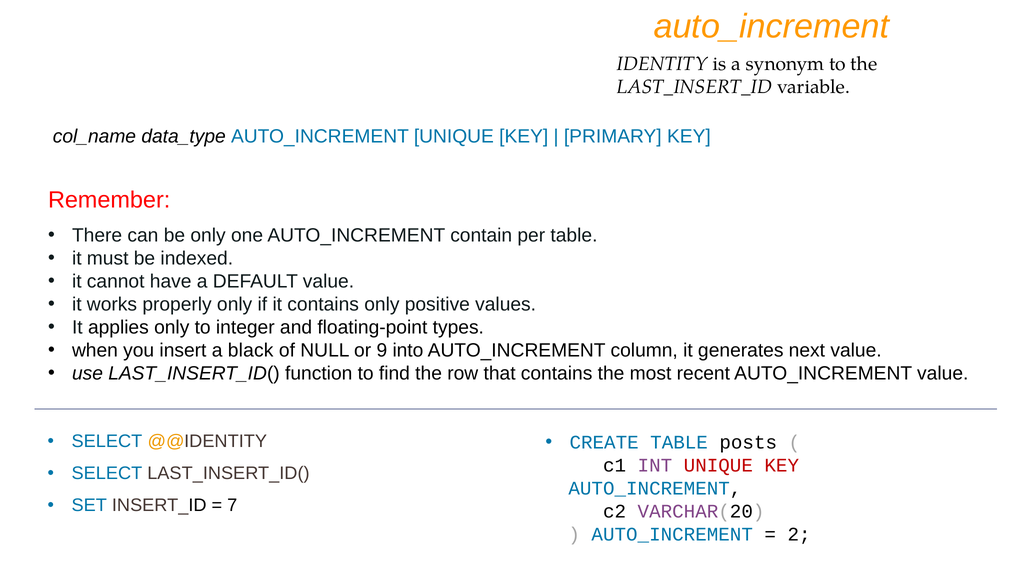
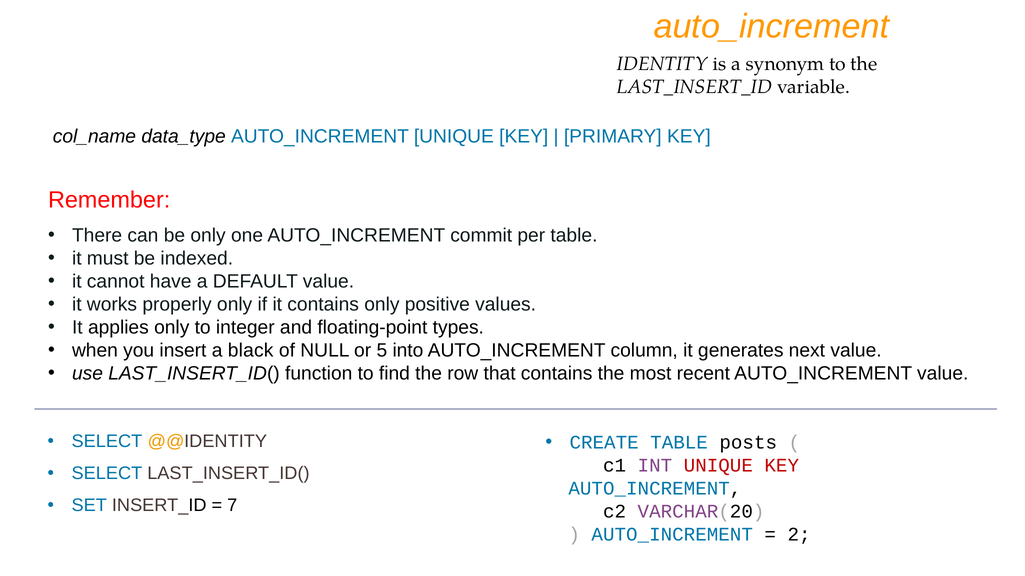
contain: contain -> commit
9: 9 -> 5
